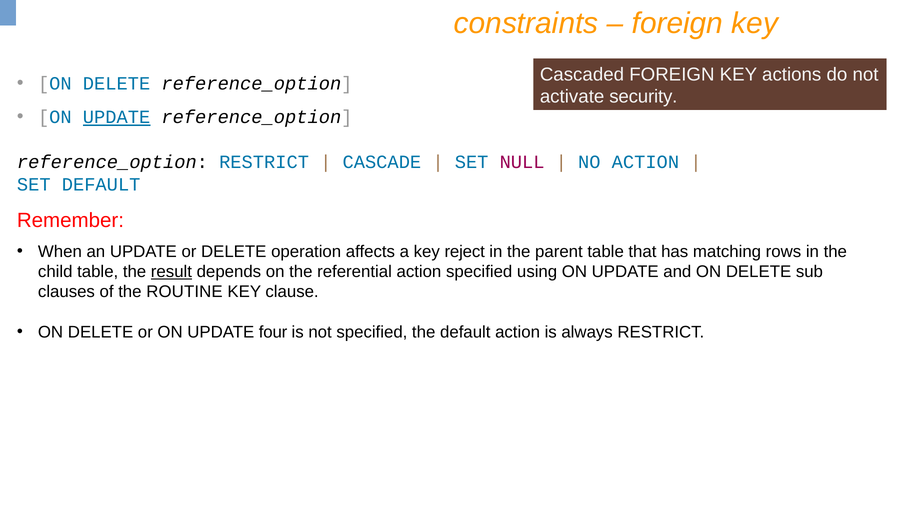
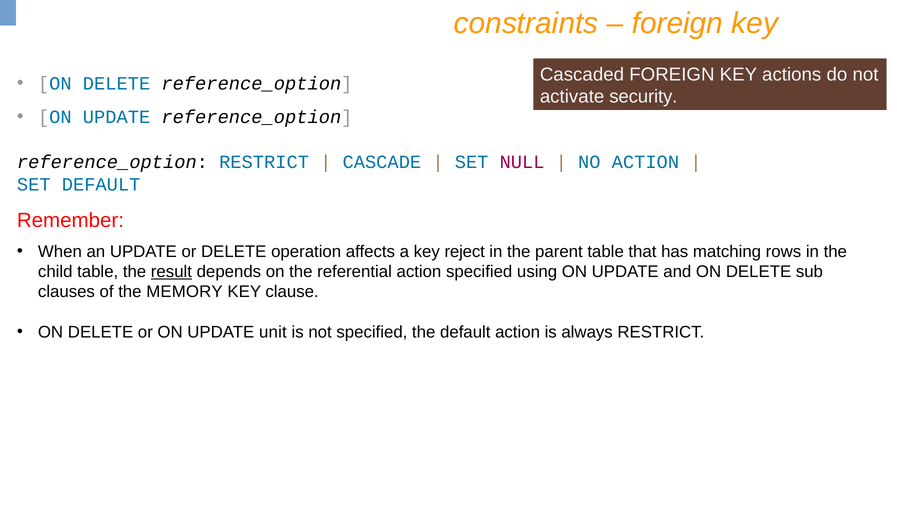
UPDATE at (117, 117) underline: present -> none
ROUTINE: ROUTINE -> MEMORY
four: four -> unit
